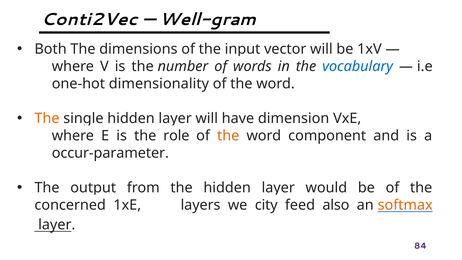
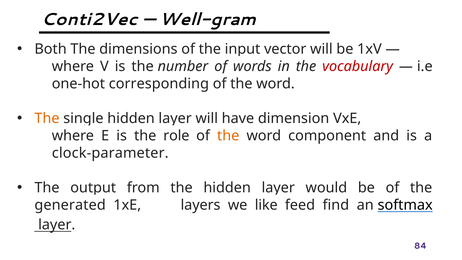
vocabulary colour: blue -> red
dimensionality: dimensionality -> corresponding
occur-parameter: occur-parameter -> clock-parameter
concerned: concerned -> generated
city: city -> like
also: also -> find
softmax colour: orange -> black
